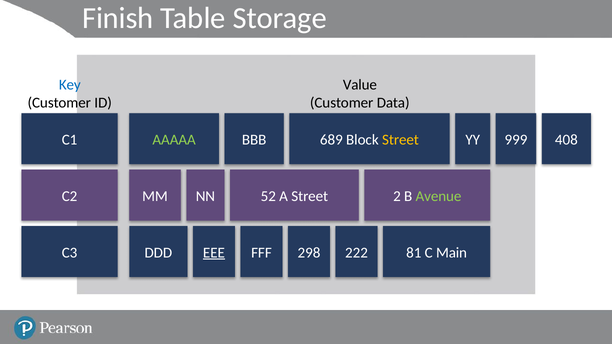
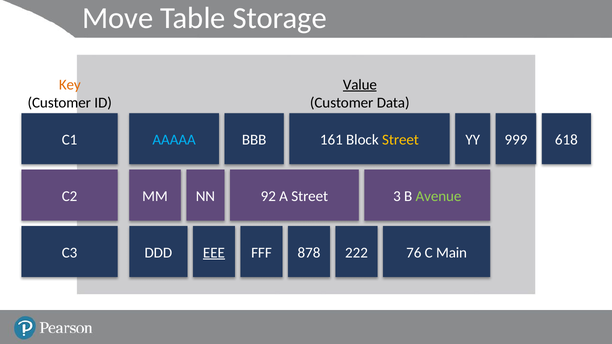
Finish: Finish -> Move
Key colour: blue -> orange
Value underline: none -> present
AAAAA colour: light green -> light blue
689: 689 -> 161
408: 408 -> 618
52: 52 -> 92
2: 2 -> 3
298: 298 -> 878
81: 81 -> 76
